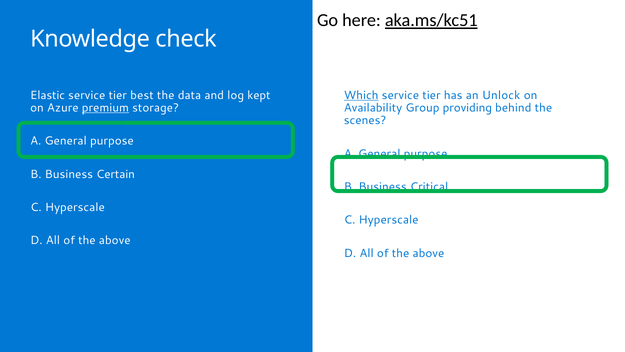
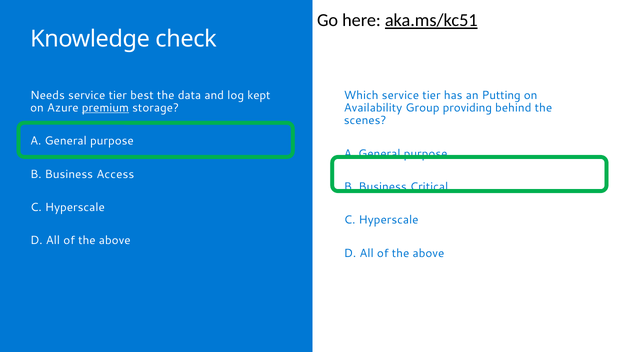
Elastic: Elastic -> Needs
Which underline: present -> none
Unlock: Unlock -> Putting
Certain: Certain -> Access
